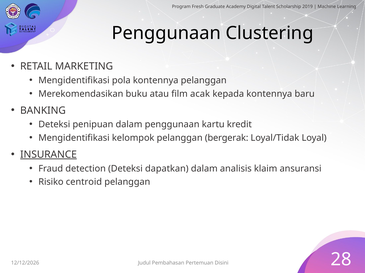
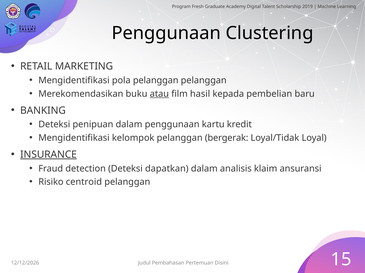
pola kontennya: kontennya -> pelanggan
atau underline: none -> present
acak: acak -> hasil
kepada kontennya: kontennya -> pembelian
28: 28 -> 15
